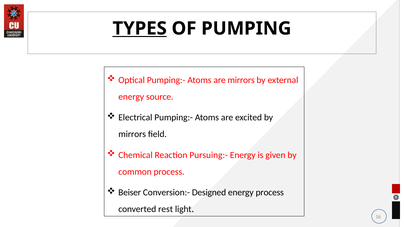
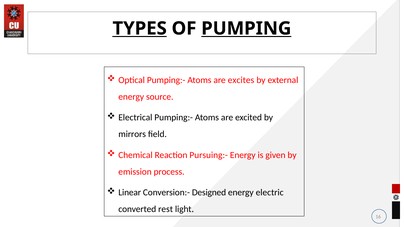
PUMPING underline: none -> present
are mirrors: mirrors -> excites
common: common -> emission
Beiser: Beiser -> Linear
energy process: process -> electric
